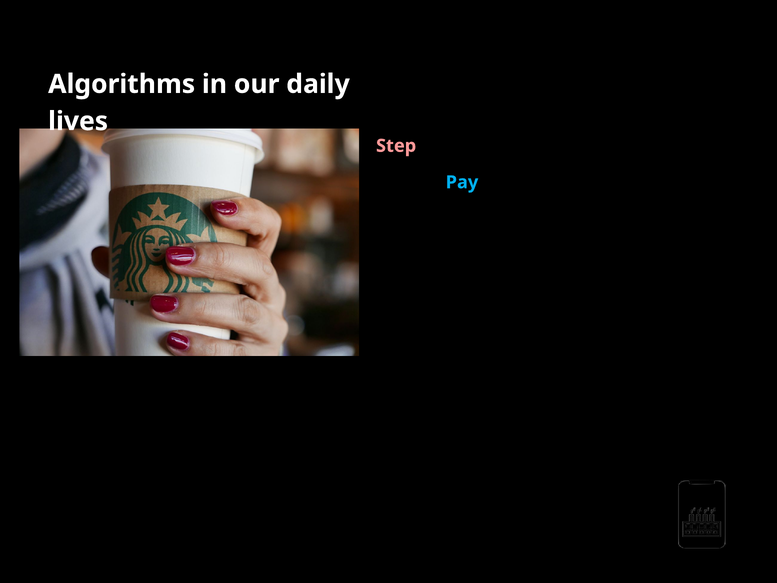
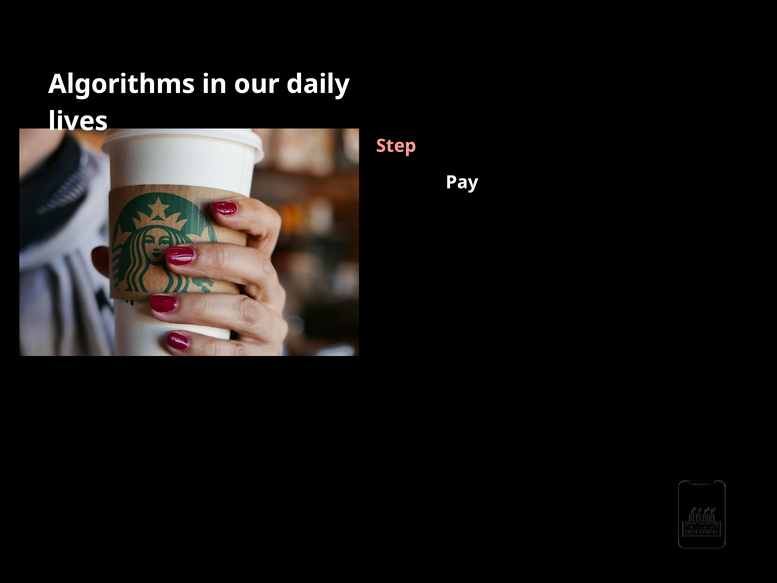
Pay colour: light blue -> white
